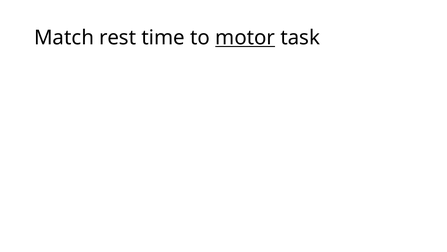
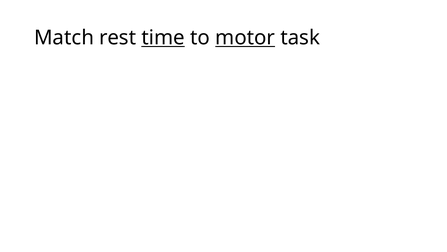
time underline: none -> present
